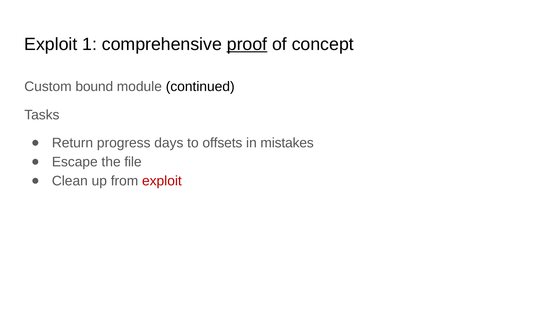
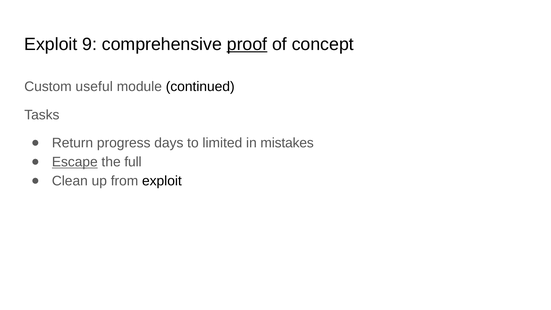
1: 1 -> 9
bound: bound -> useful
offsets: offsets -> limited
Escape underline: none -> present
file: file -> full
exploit at (162, 181) colour: red -> black
